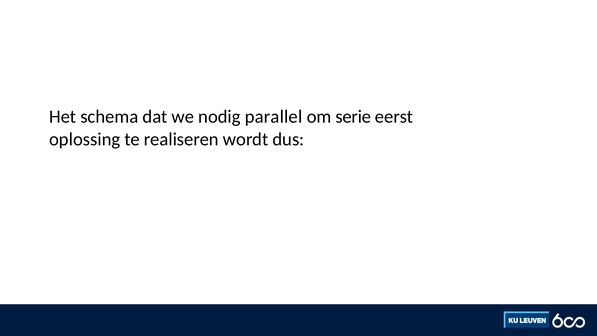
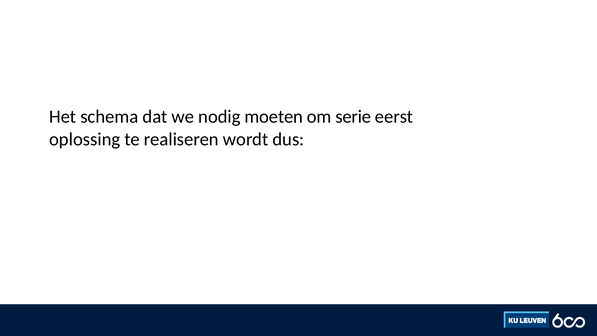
parallel: parallel -> moeten
